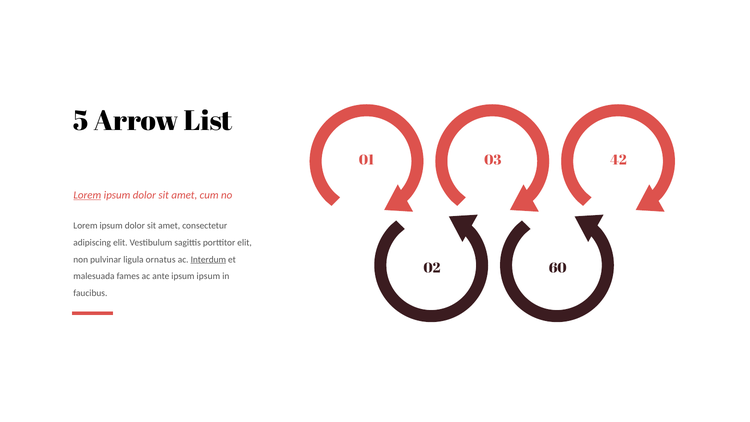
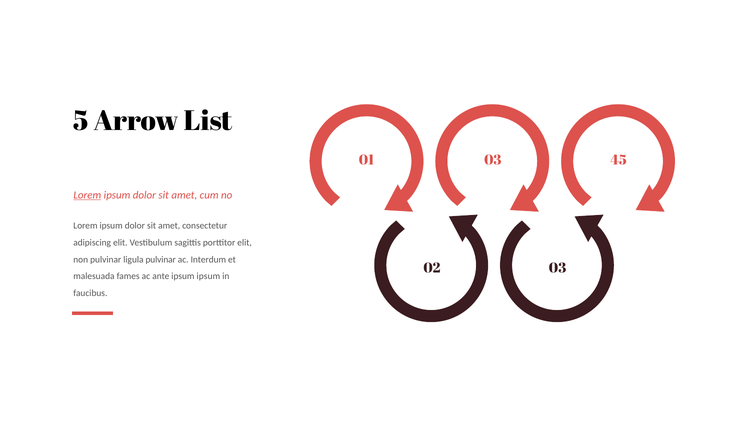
42: 42 -> 45
ligula ornatus: ornatus -> pulvinar
Interdum underline: present -> none
02 60: 60 -> 03
